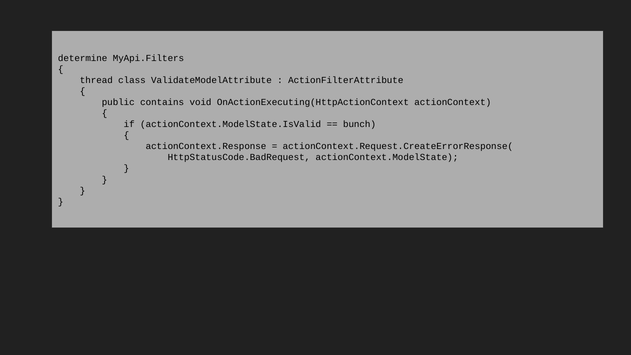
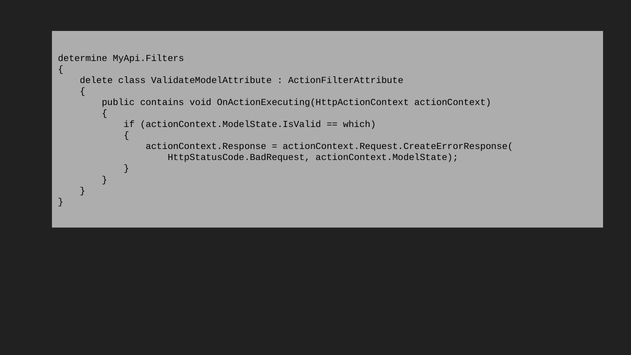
thread: thread -> delete
bunch: bunch -> which
